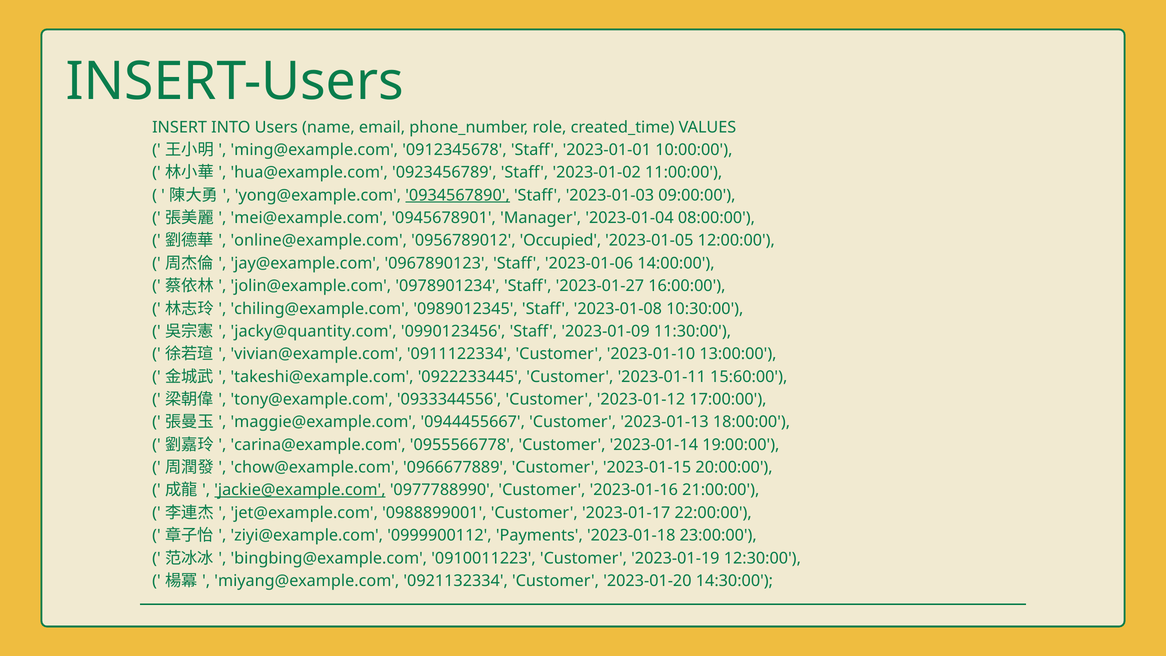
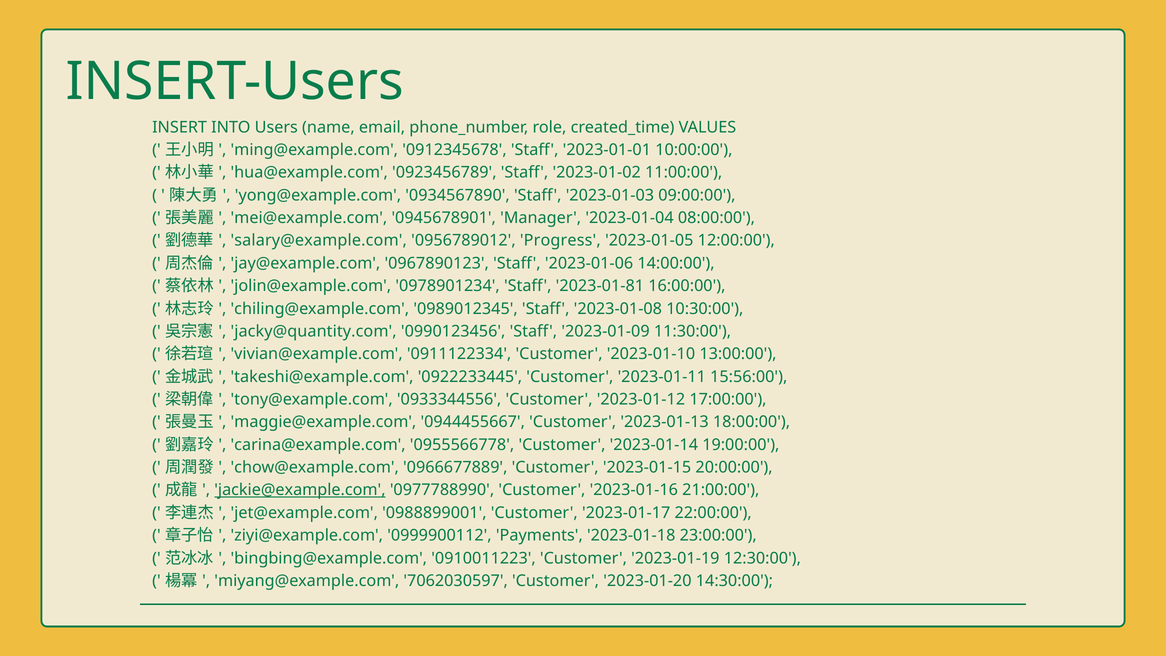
0934567890 underline: present -> none
online@example.com: online@example.com -> salary@example.com
Occupied: Occupied -> Progress
2023-01-27: 2023-01-27 -> 2023-01-81
15:60:00: 15:60:00 -> 15:56:00
0921132334: 0921132334 -> 7062030597
